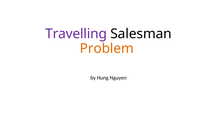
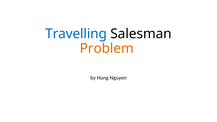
Travelling colour: purple -> blue
